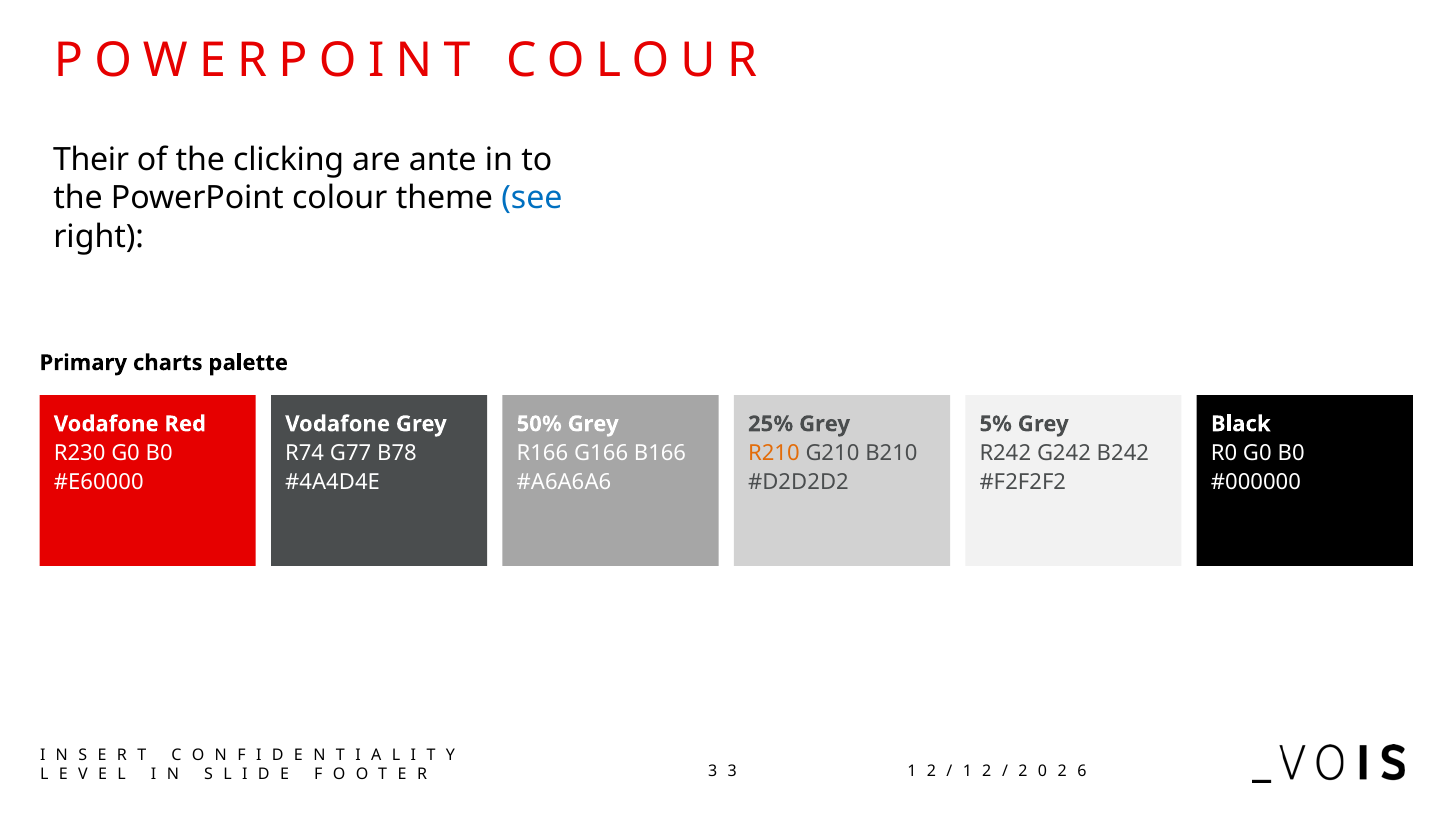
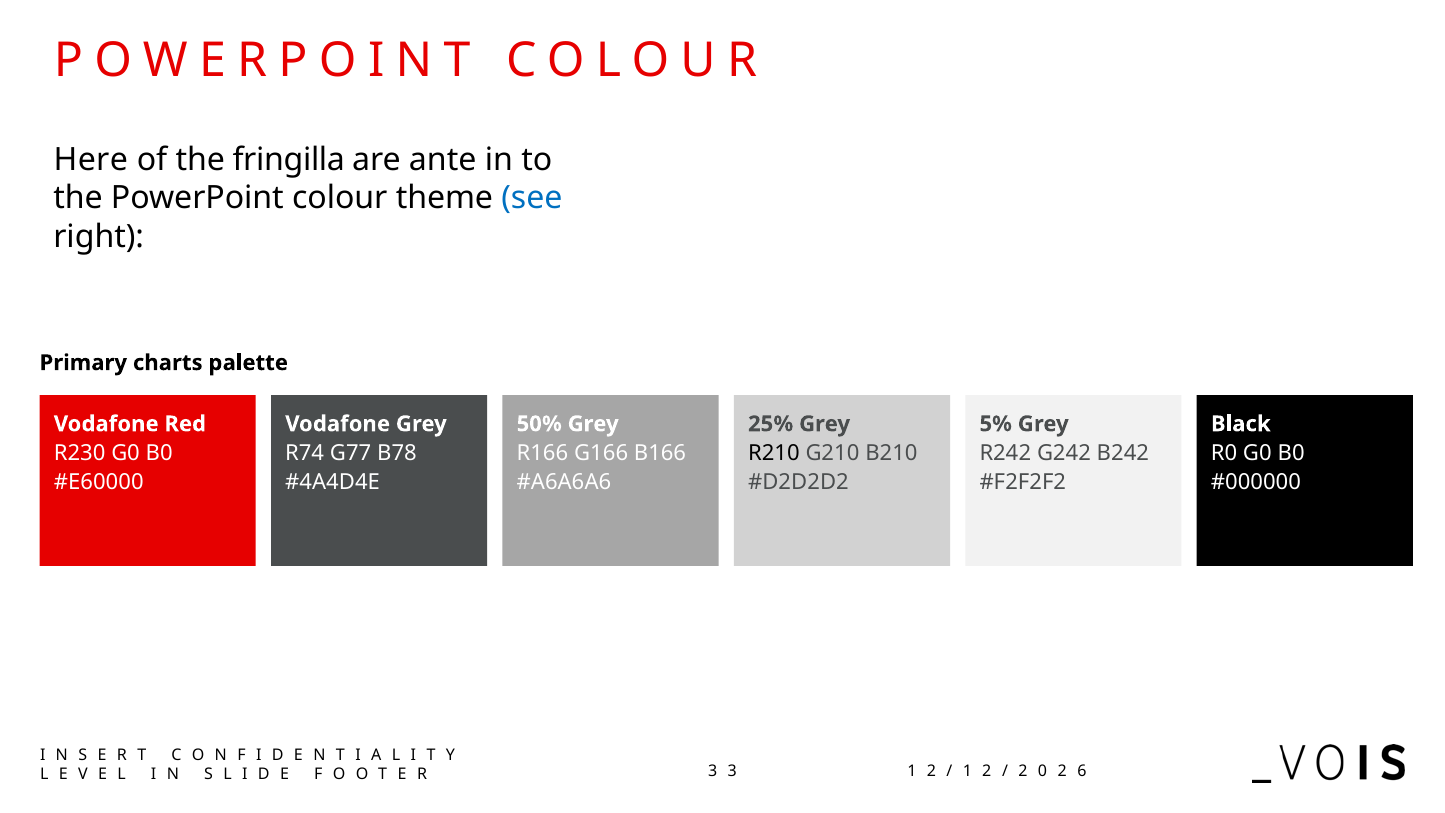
Their: Their -> Here
clicking: clicking -> fringilla
R210 colour: orange -> black
